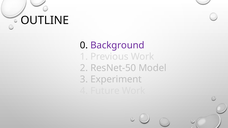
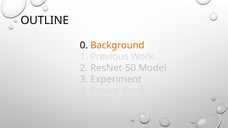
Background colour: purple -> orange
